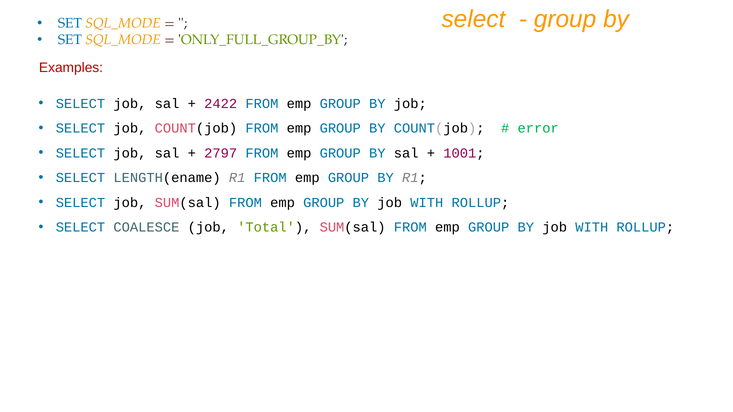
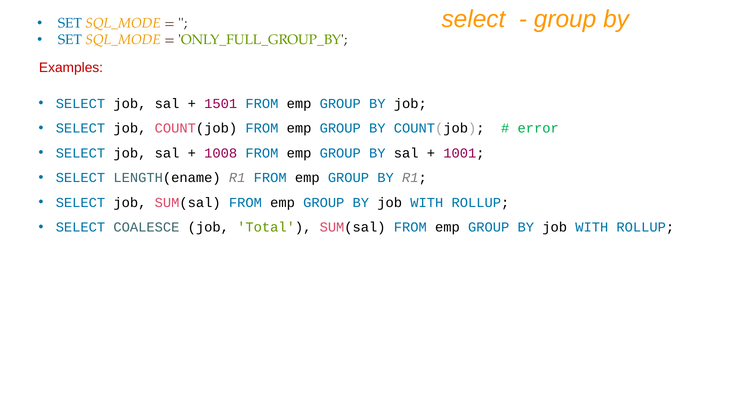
2422: 2422 -> 1501
2797: 2797 -> 1008
